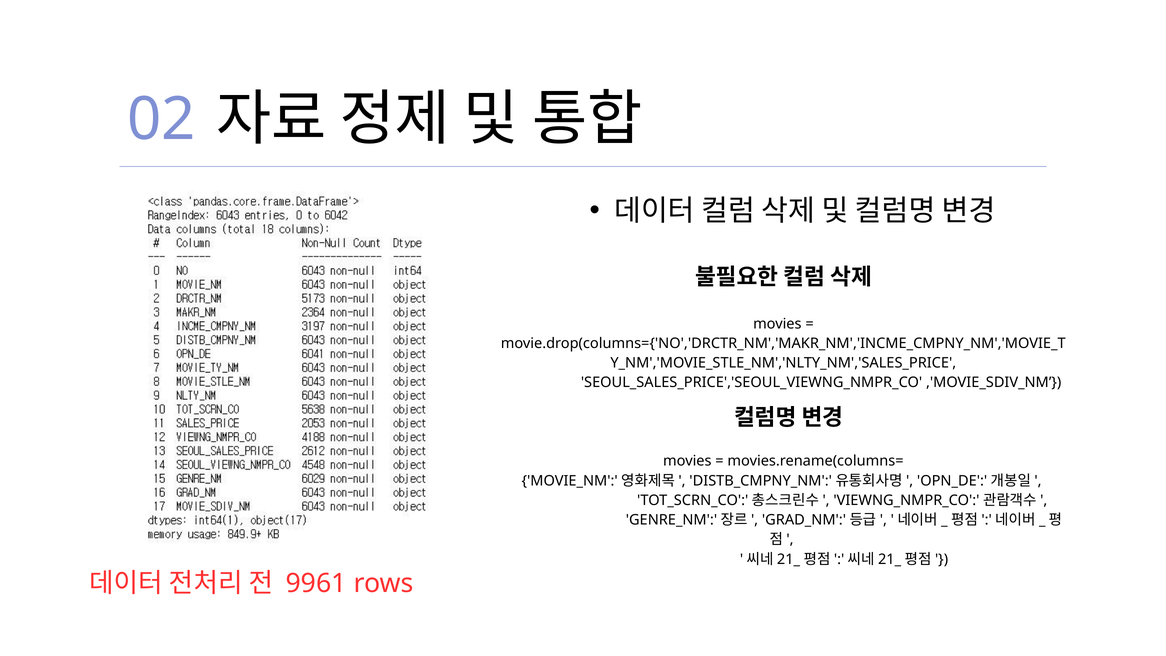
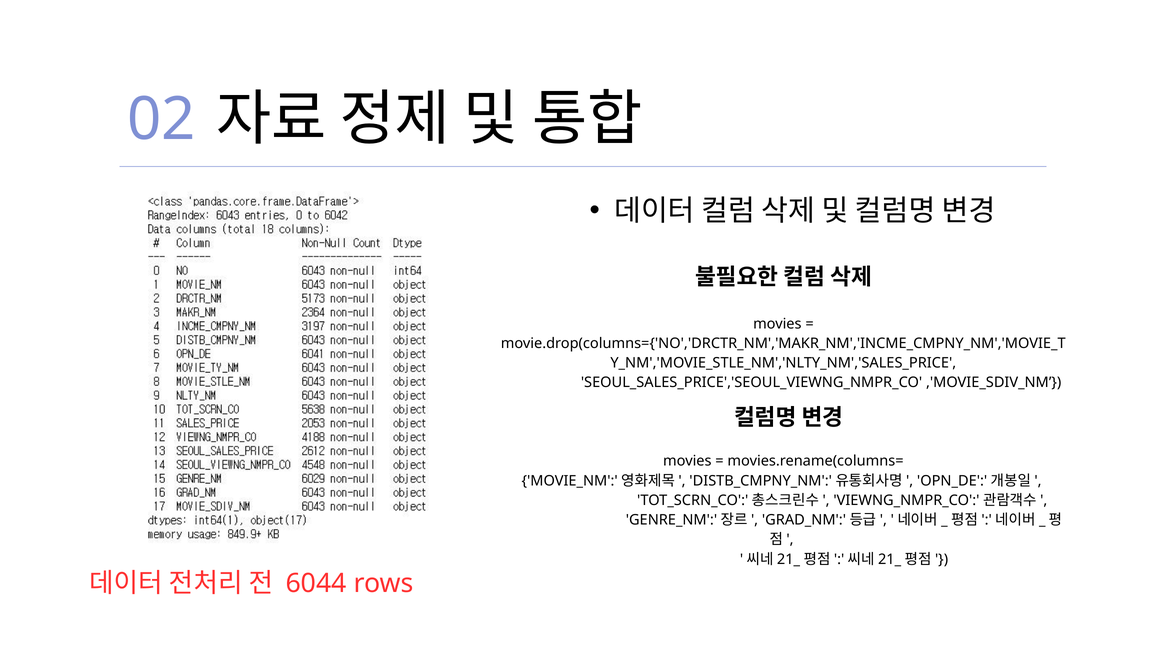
9961: 9961 -> 6044
